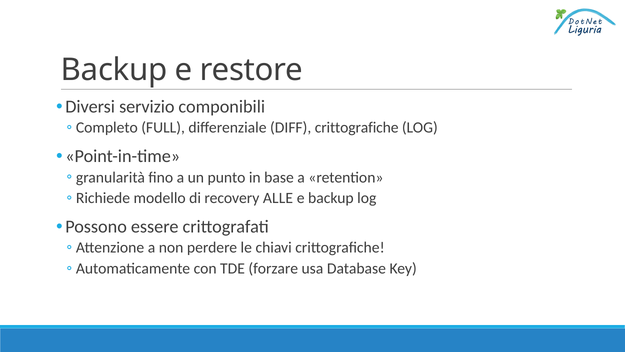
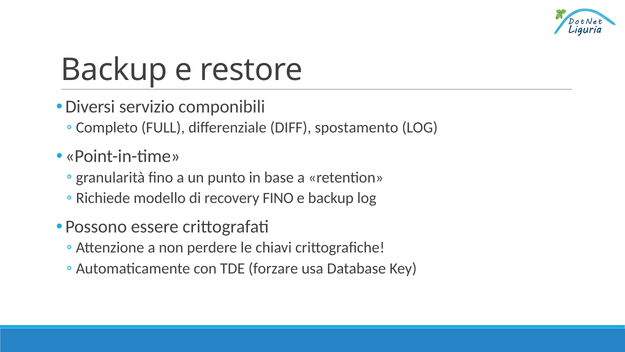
DIFF crittografiche: crittografiche -> spostamento
recovery ALLE: ALLE -> FINO
